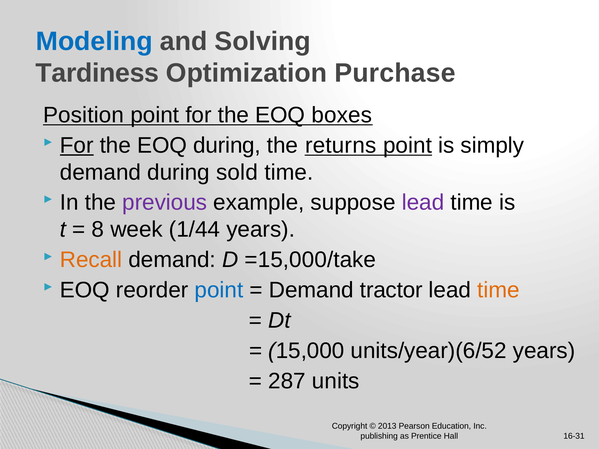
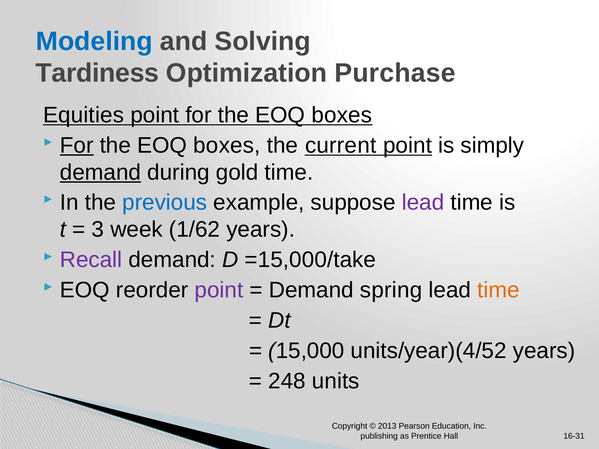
Position: Position -> Equities
during at (227, 145): during -> boxes
returns: returns -> current
demand at (100, 172) underline: none -> present
sold: sold -> gold
previous colour: purple -> blue
8: 8 -> 3
1/44: 1/44 -> 1/62
Recall colour: orange -> purple
point at (219, 290) colour: blue -> purple
tractor: tractor -> spring
units/year)(6/52: units/year)(6/52 -> units/year)(4/52
287: 287 -> 248
